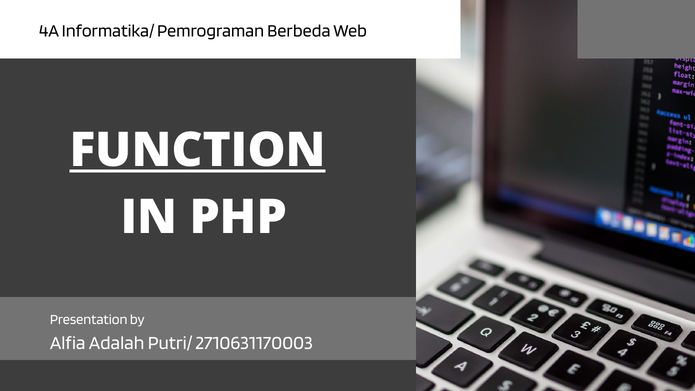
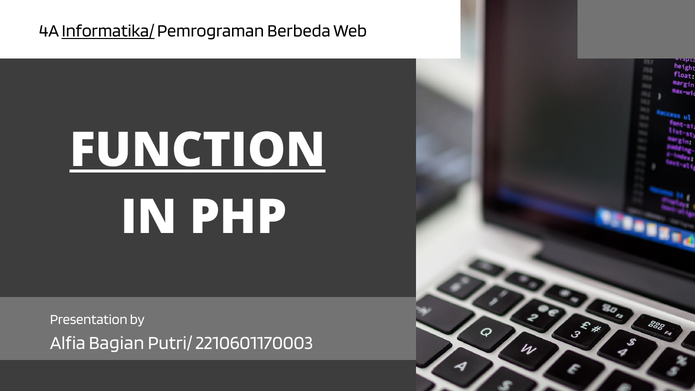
Informatika/ underline: none -> present
Adalah: Adalah -> Bagian
2710631170003: 2710631170003 -> 2210601170003
